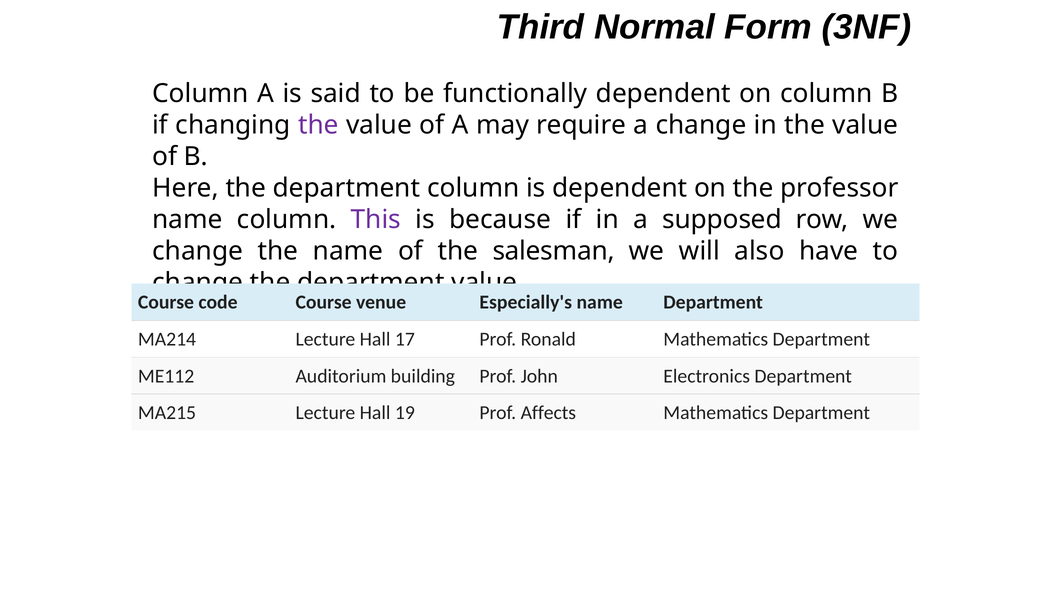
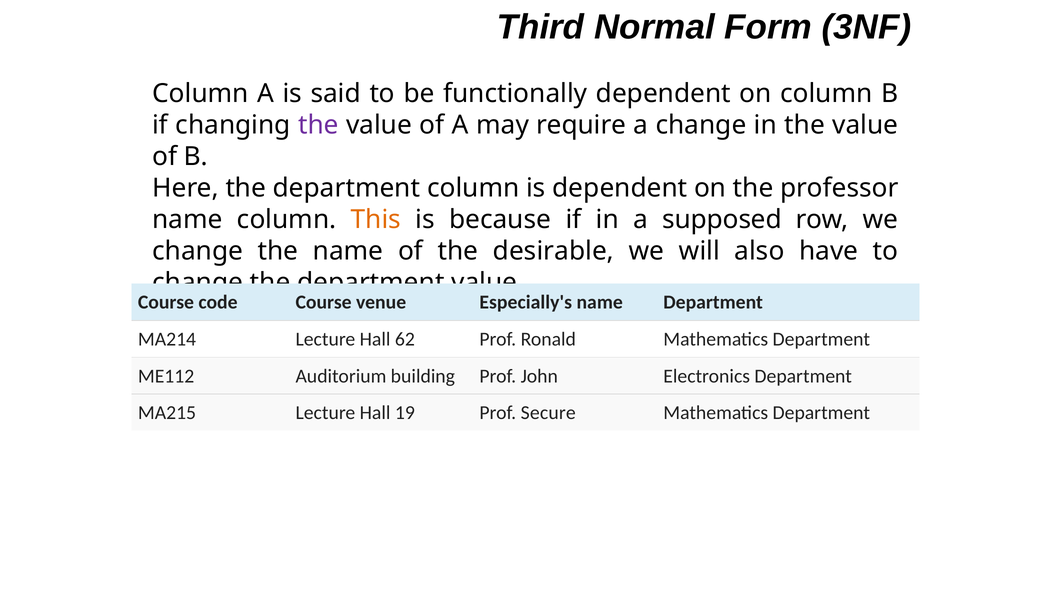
This colour: purple -> orange
salesman: salesman -> desirable
17: 17 -> 62
Affects: Affects -> Secure
